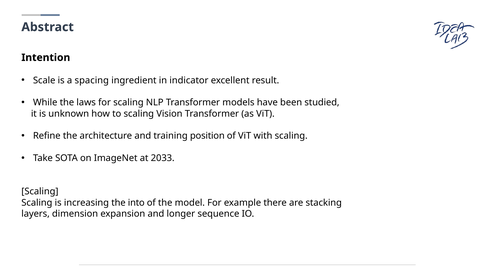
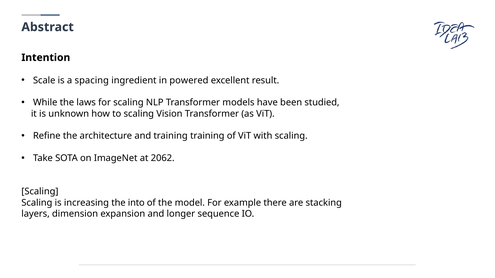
indicator: indicator -> powered
training position: position -> training
2033: 2033 -> 2062
